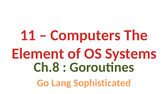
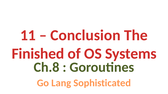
Computers: Computers -> Conclusion
Element: Element -> Finished
